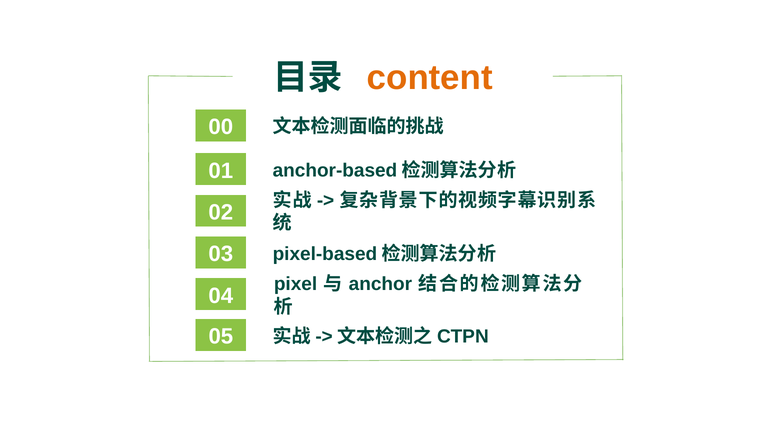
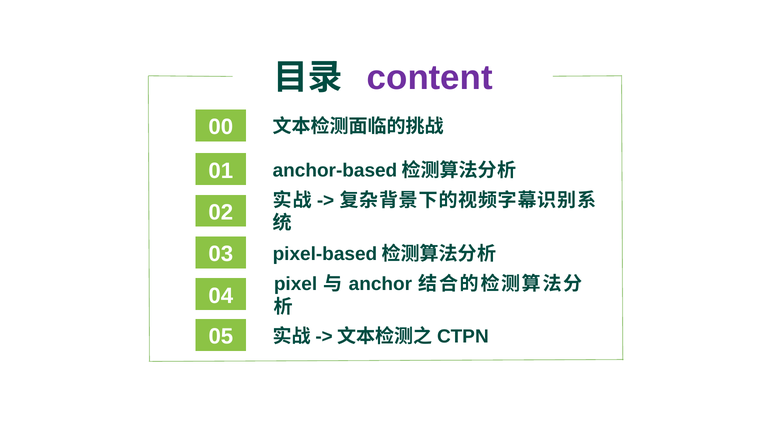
content colour: orange -> purple
